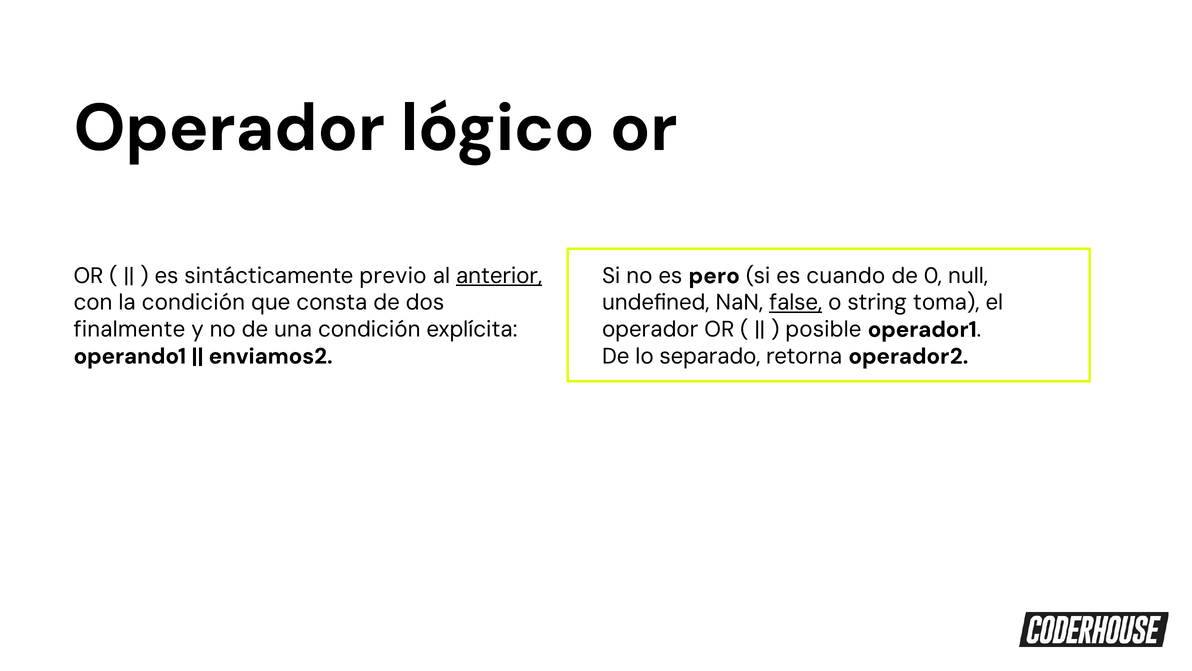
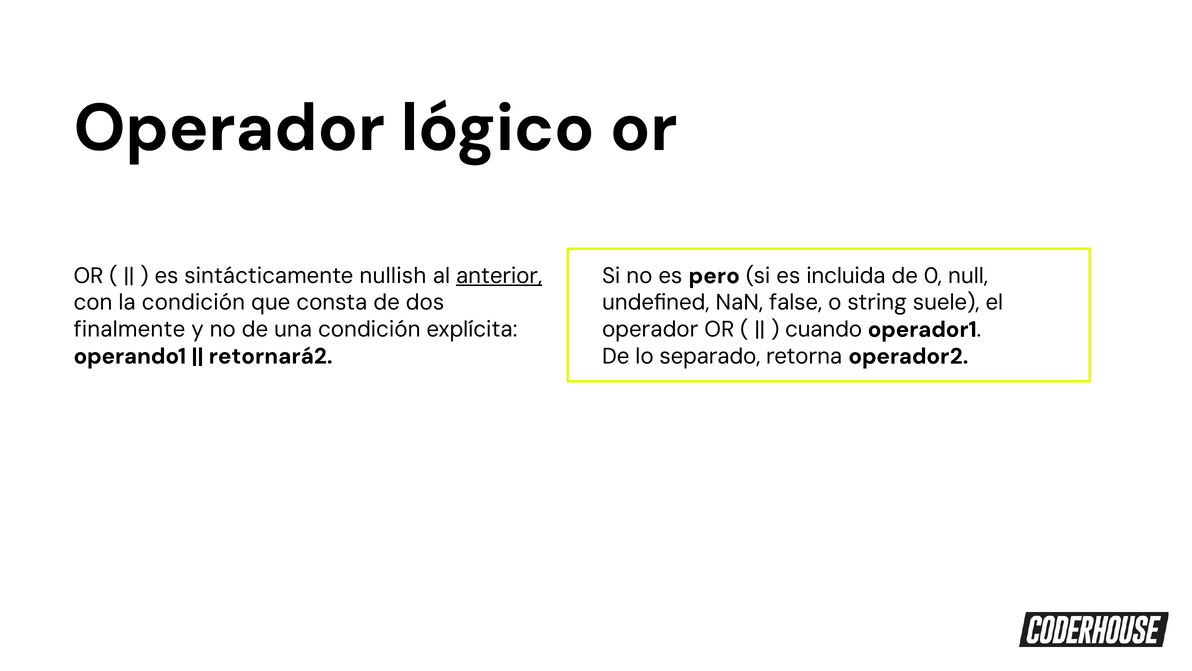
previo: previo -> nullish
cuando: cuando -> incluida
false underline: present -> none
toma: toma -> suele
posible: posible -> cuando
enviamos2: enviamos2 -> retornará2
